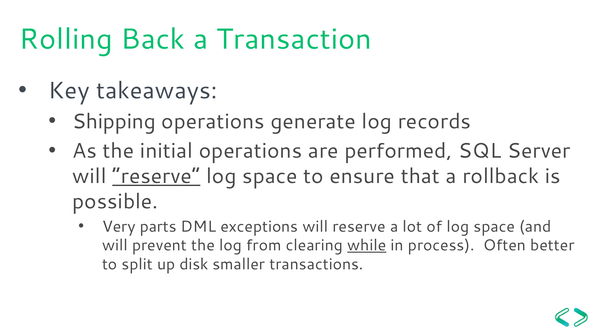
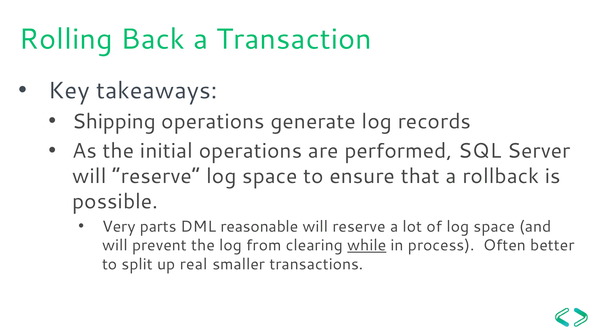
reserve at (156, 176) underline: present -> none
exceptions: exceptions -> reasonable
disk: disk -> real
